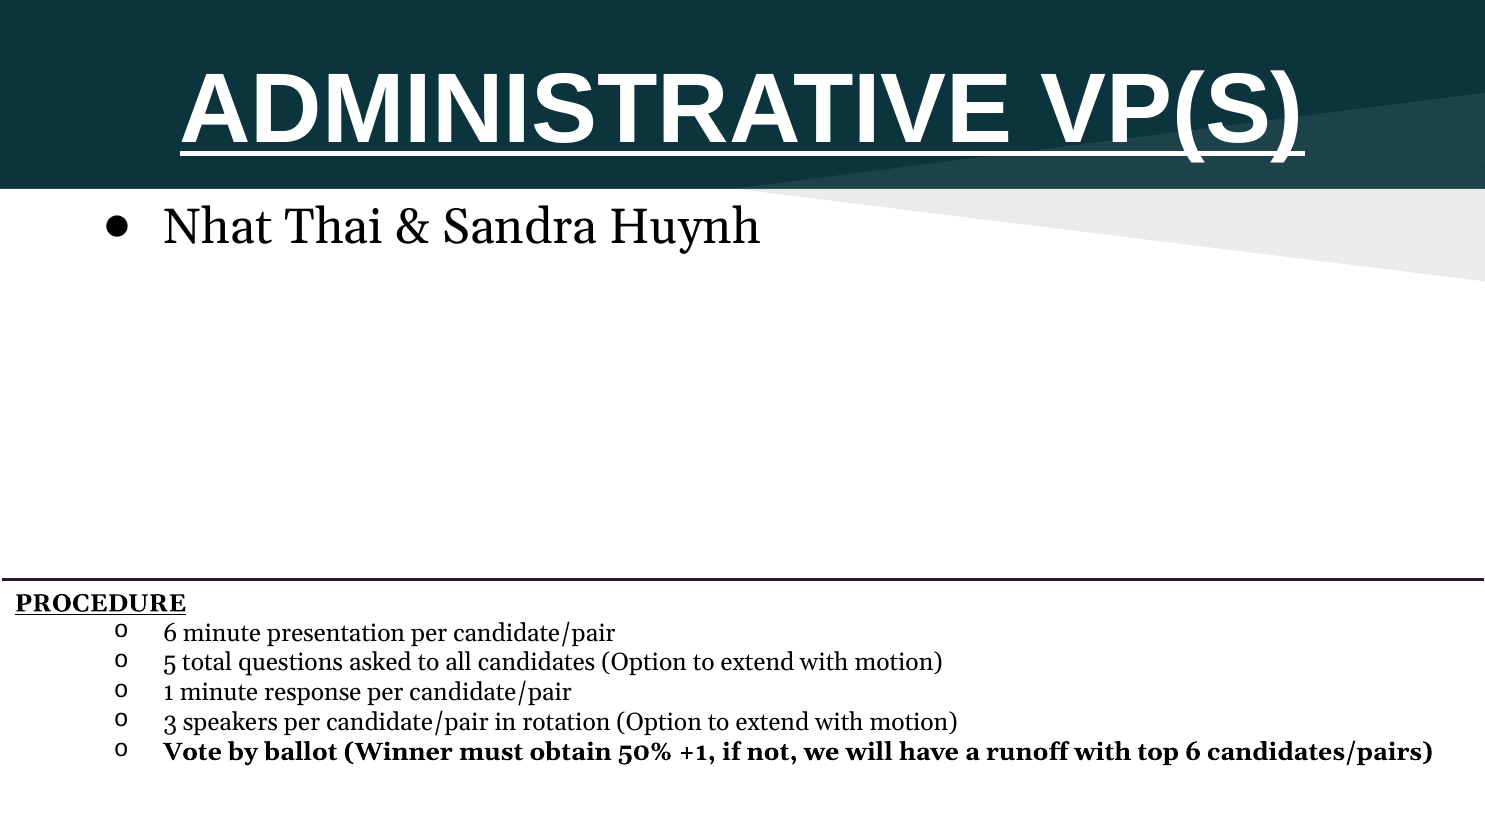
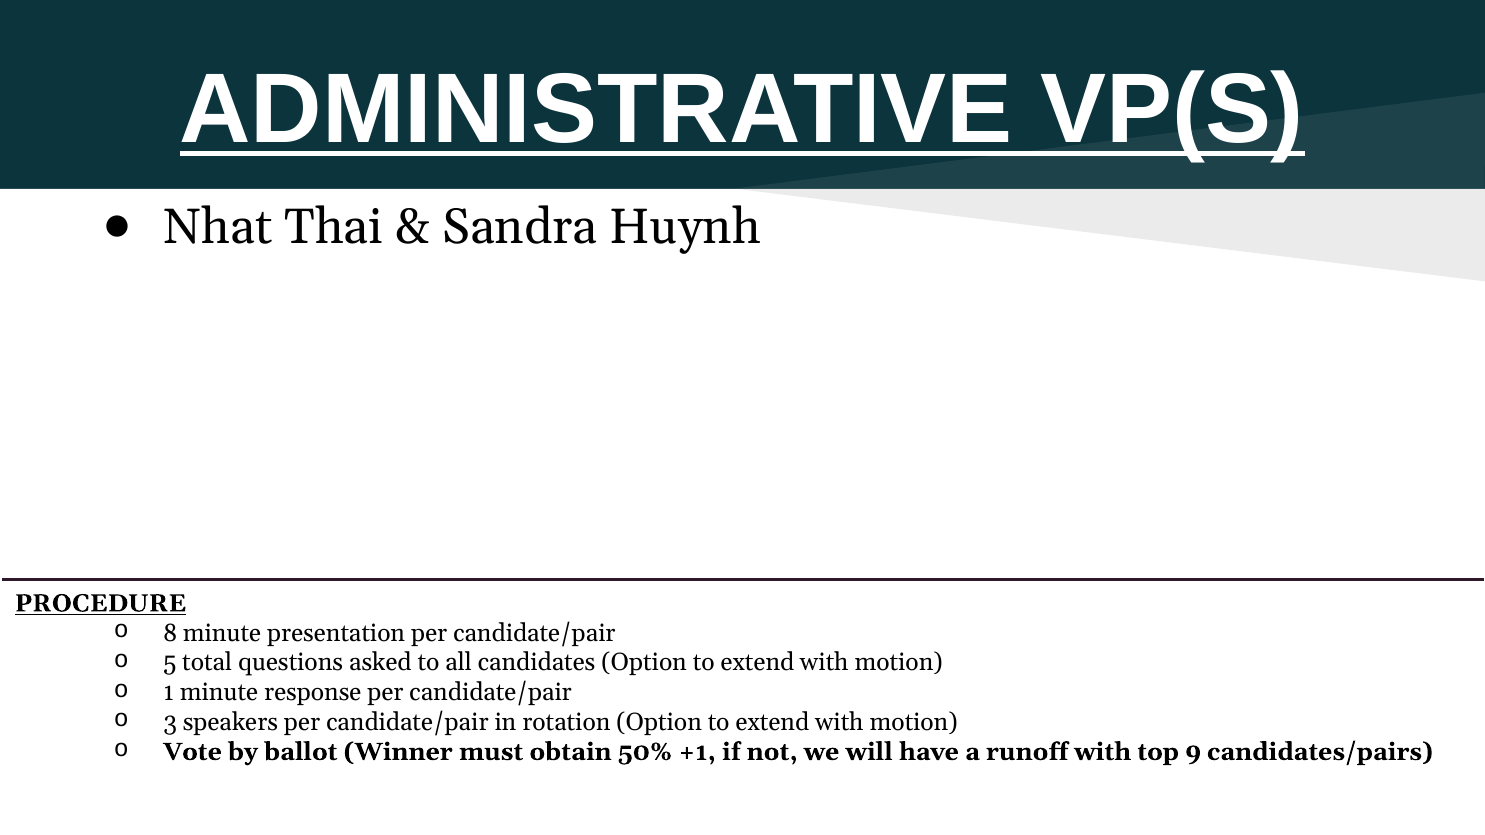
6 at (170, 633): 6 -> 8
top 6: 6 -> 9
